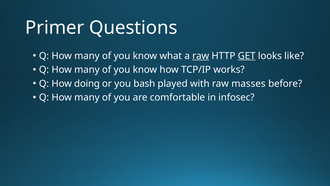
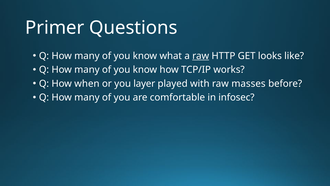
GET underline: present -> none
doing: doing -> when
bash: bash -> layer
